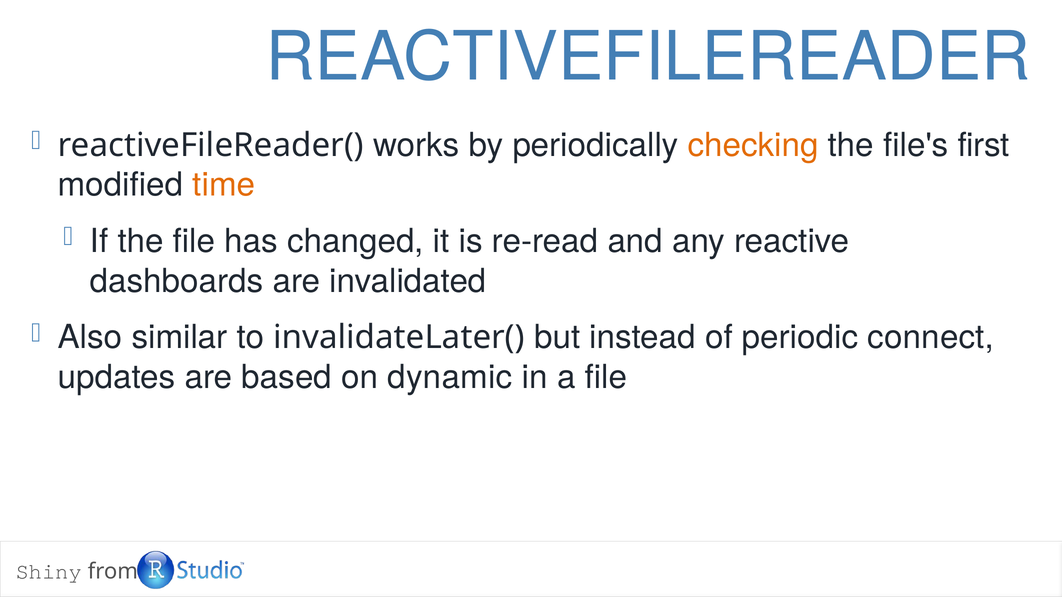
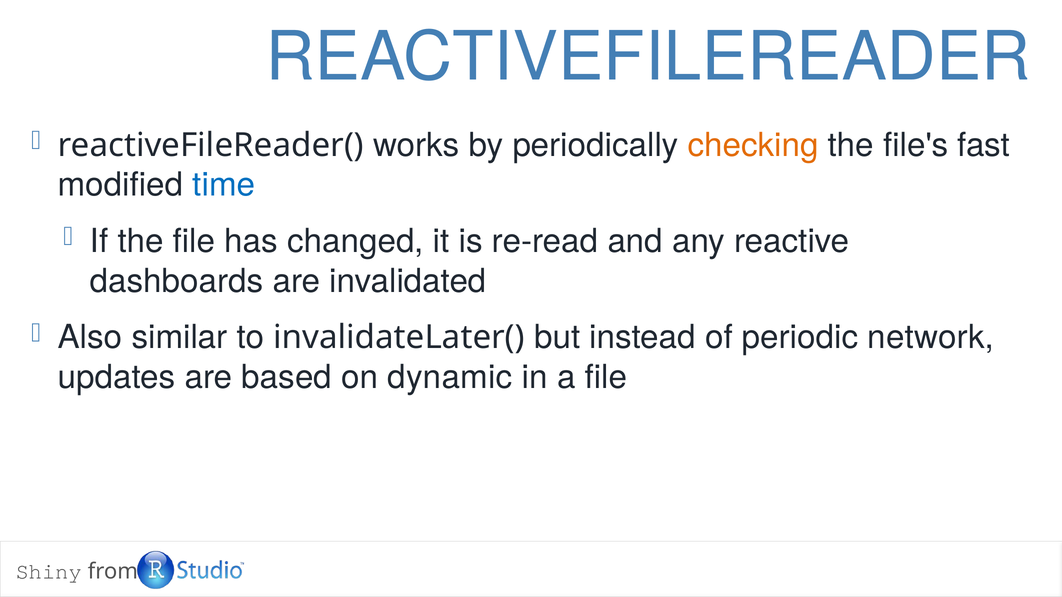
first: first -> fast
time colour: orange -> blue
connect: connect -> network
